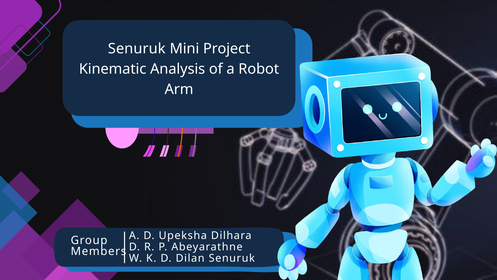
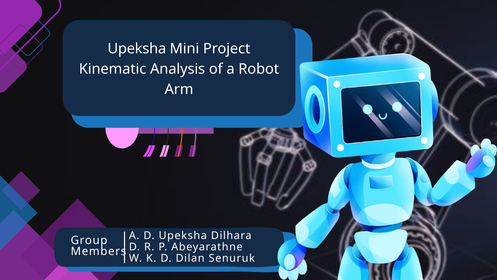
Senuruk at (137, 49): Senuruk -> Upeksha
